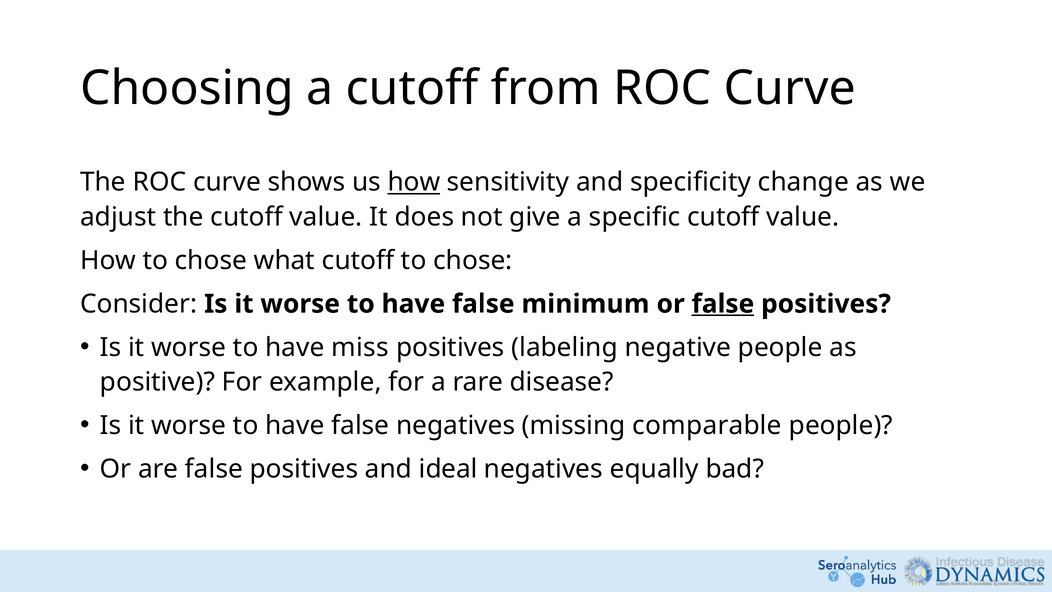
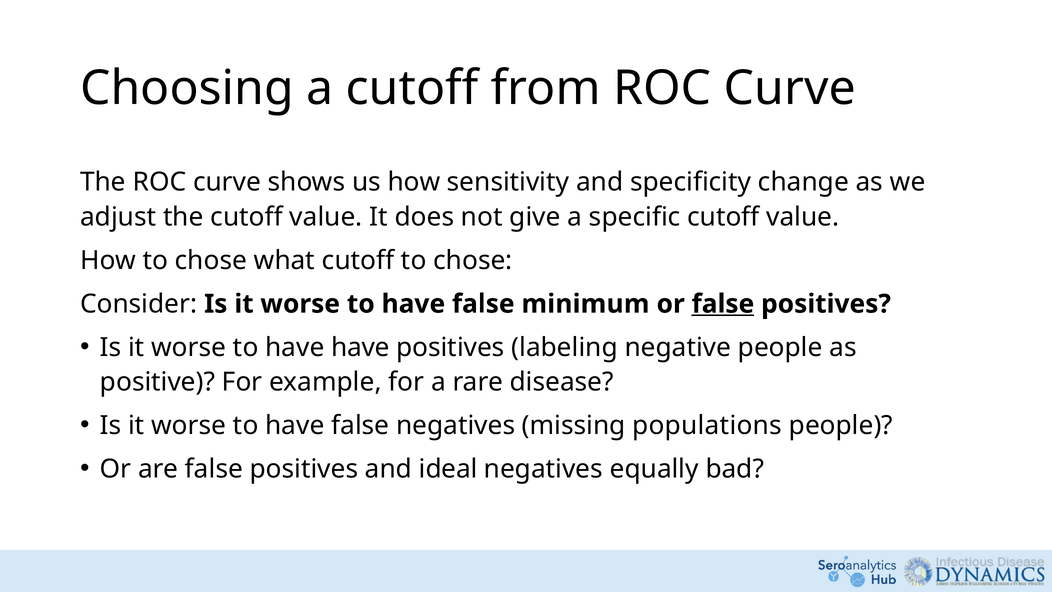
how at (414, 182) underline: present -> none
have miss: miss -> have
comparable: comparable -> populations
